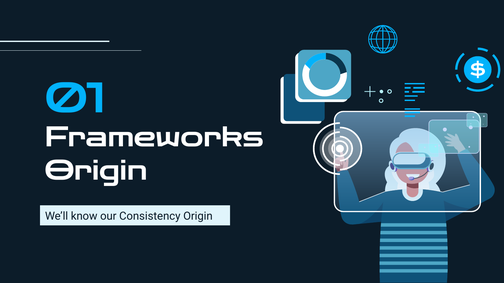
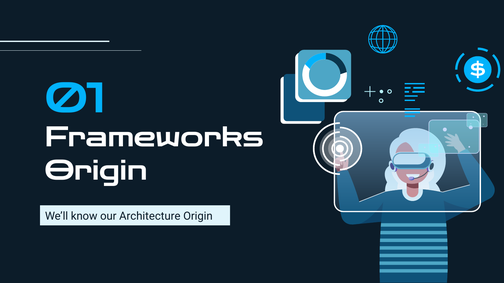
Consistency: Consistency -> Architecture
